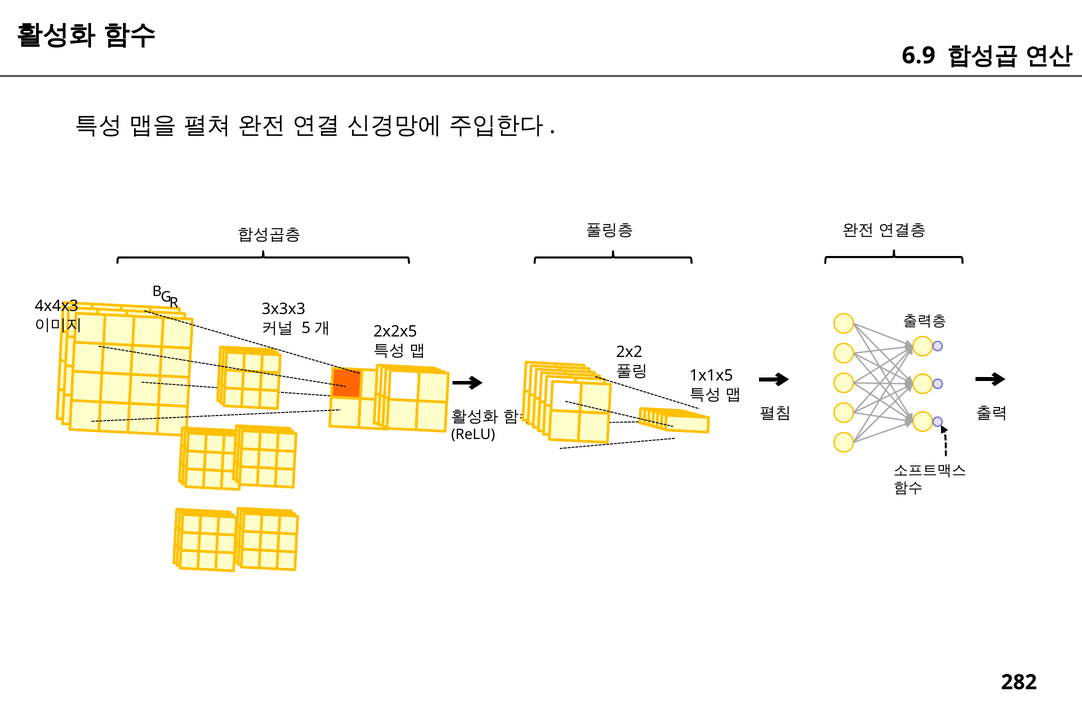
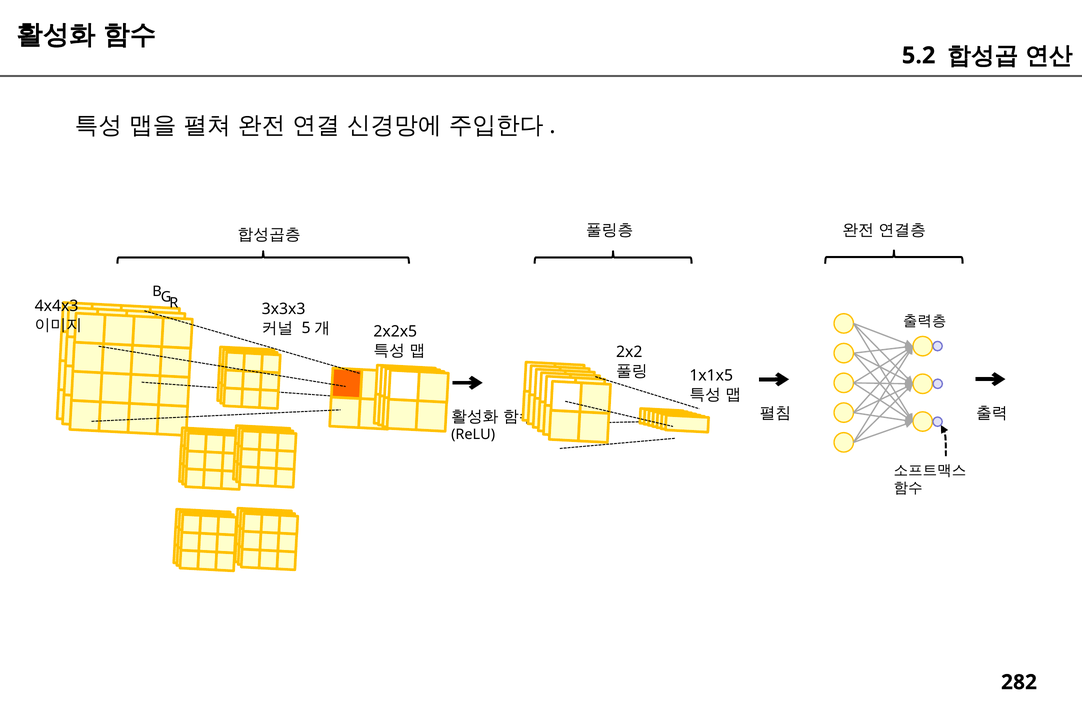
6.9: 6.9 -> 5.2
